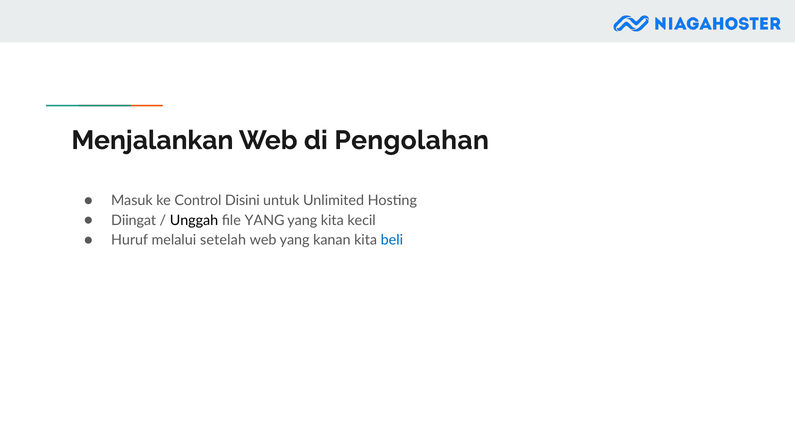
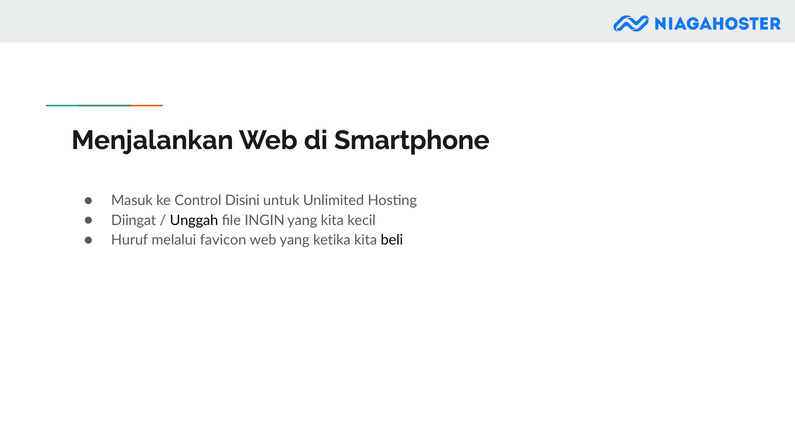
Pengolahan: Pengolahan -> Smartphone
file YANG: YANG -> INGIN
setelah: setelah -> favicon
kanan: kanan -> ketika
beli colour: blue -> black
